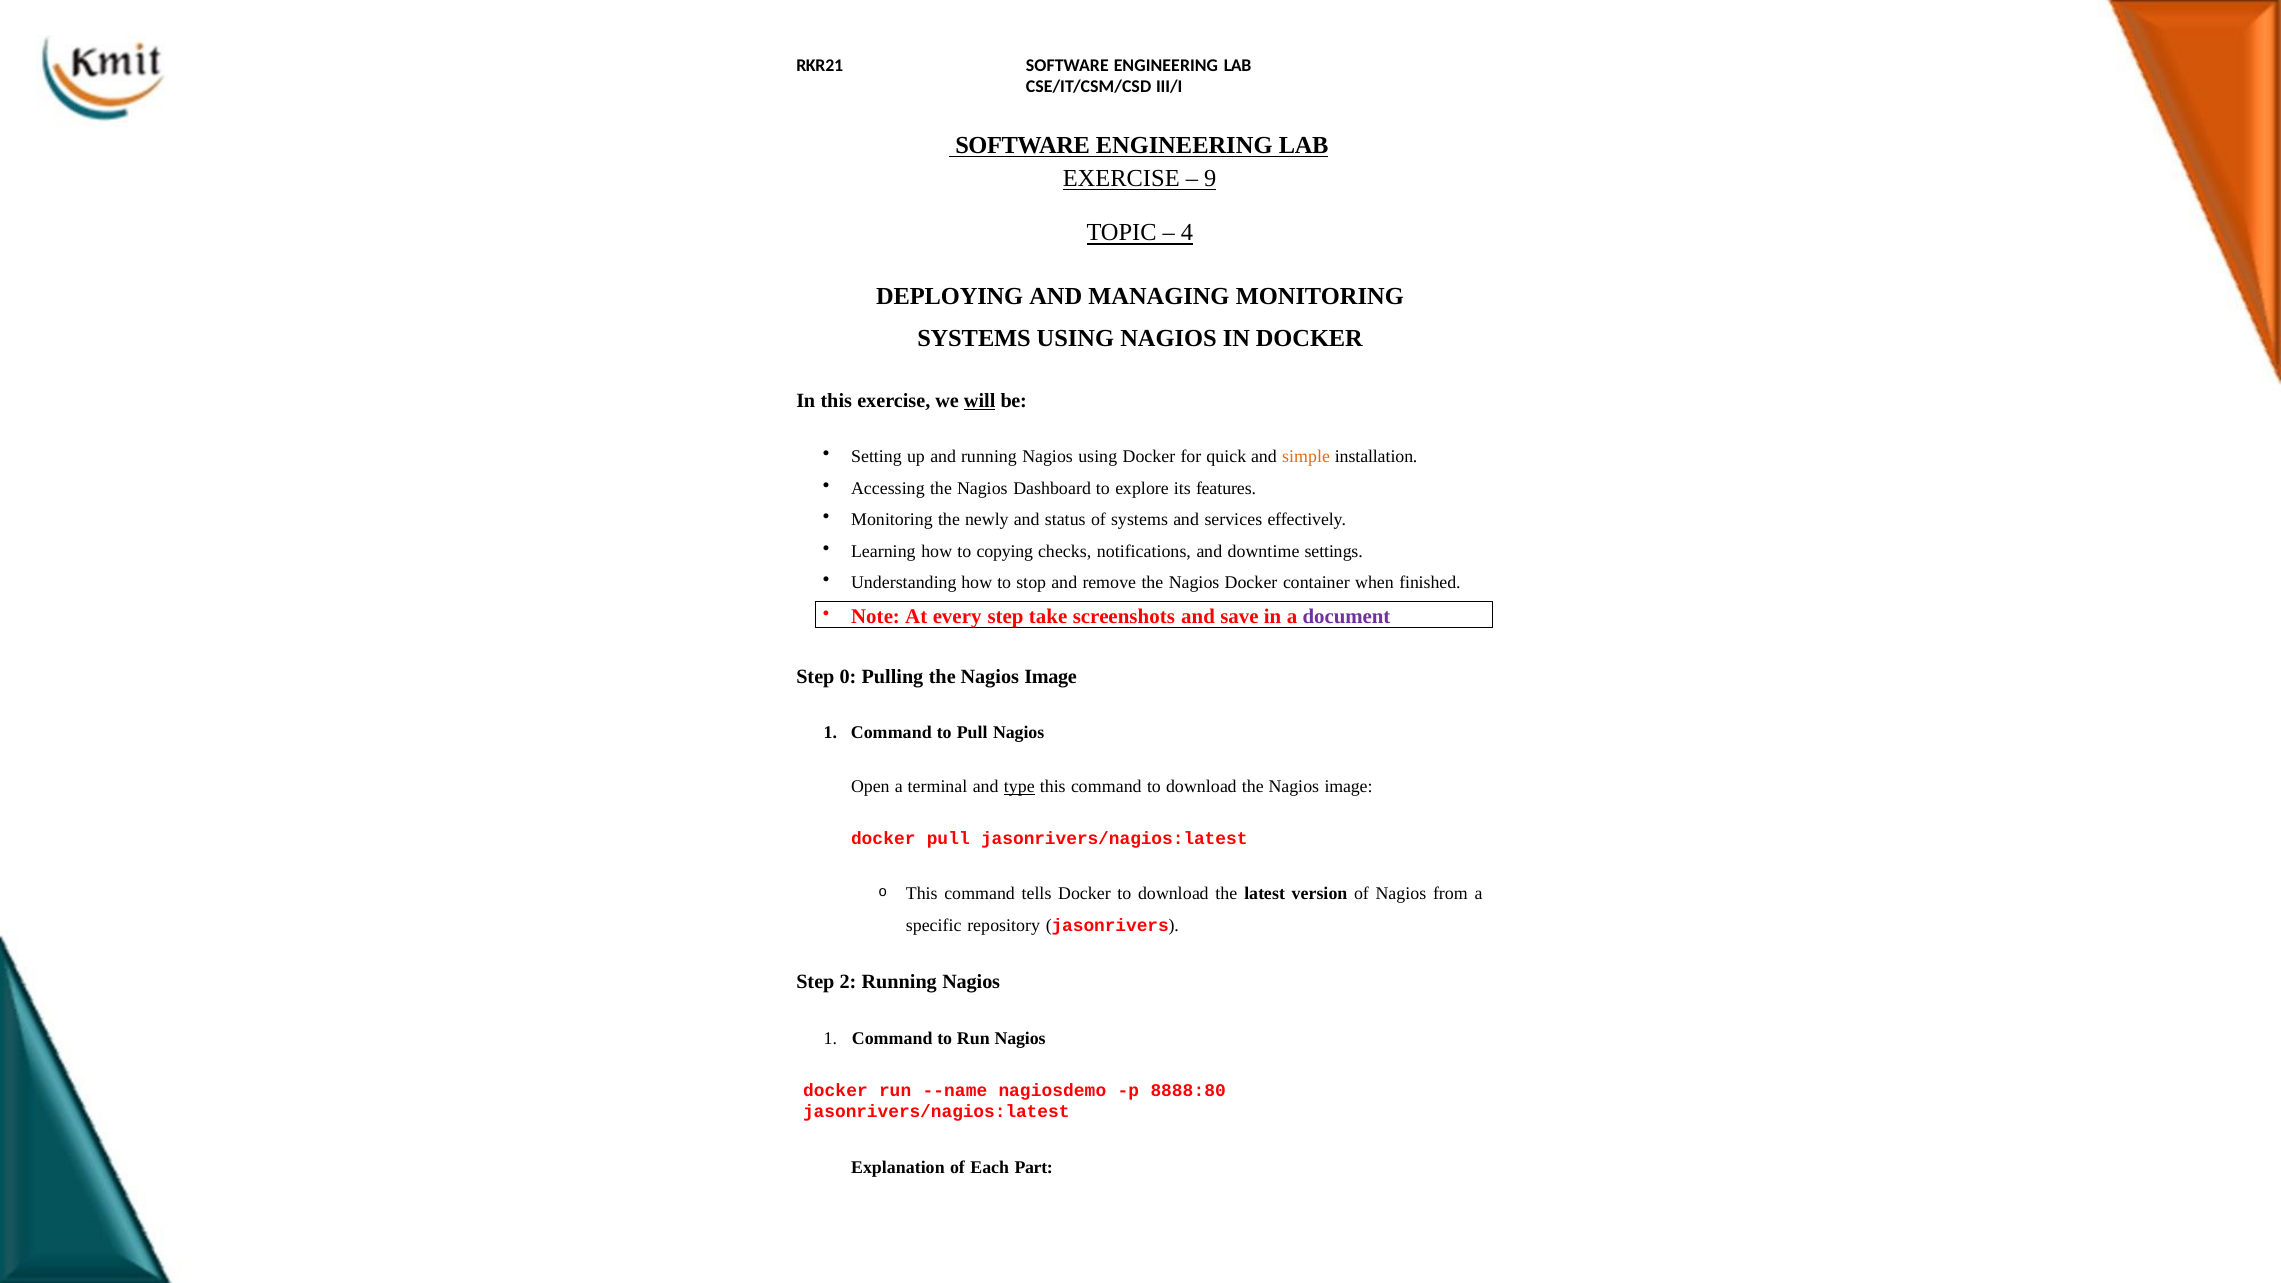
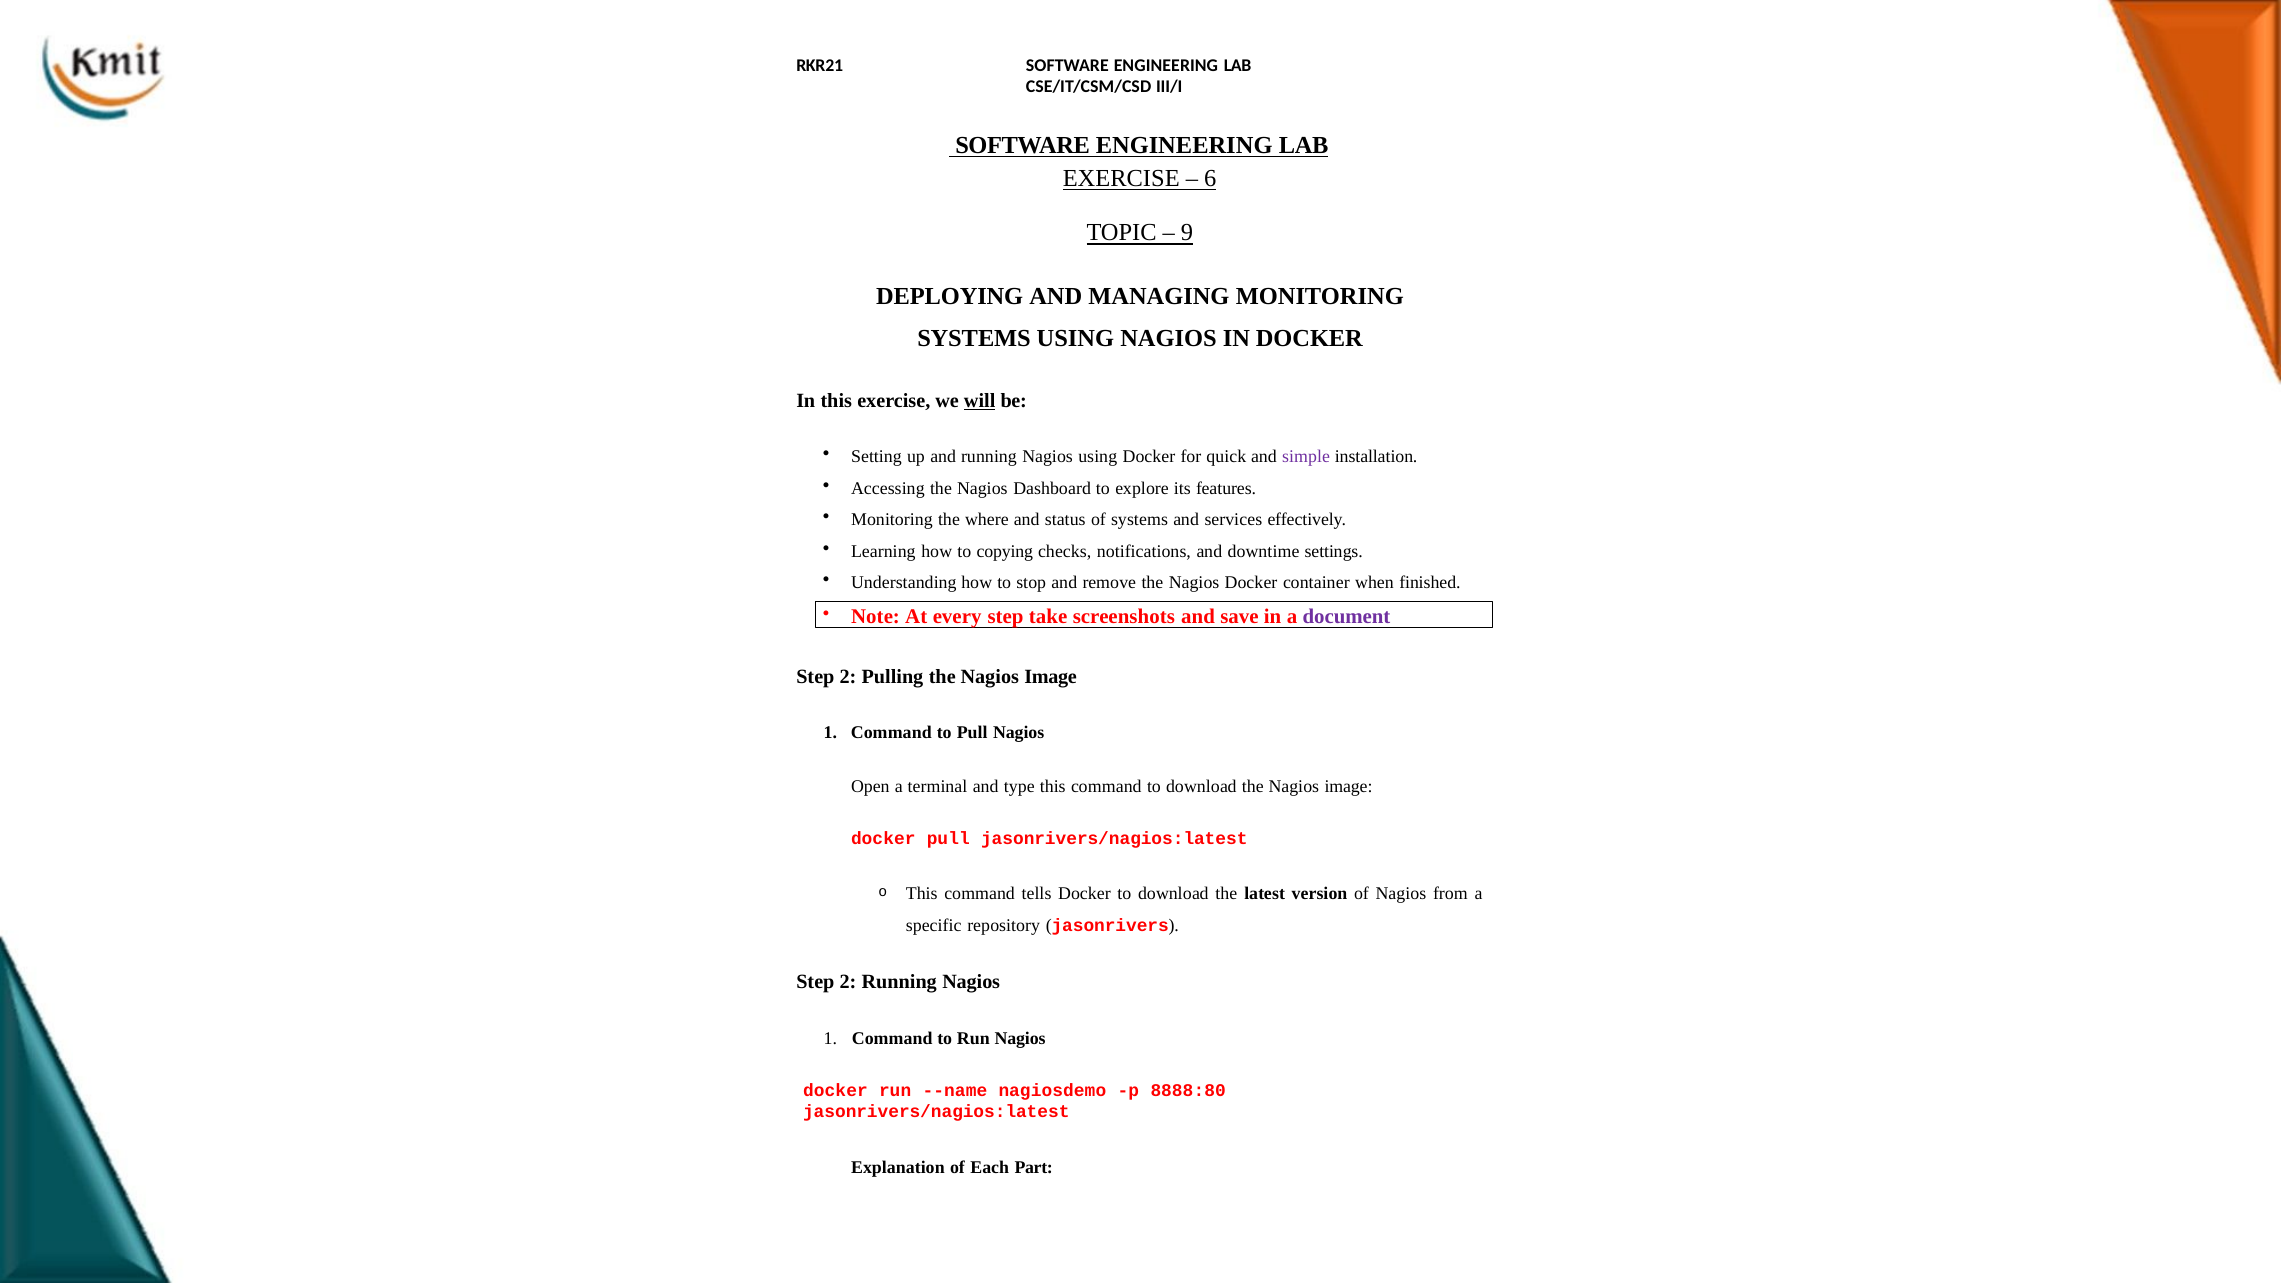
9: 9 -> 6
4: 4 -> 9
simple colour: orange -> purple
newly: newly -> where
0 at (848, 677): 0 -> 2
type underline: present -> none
